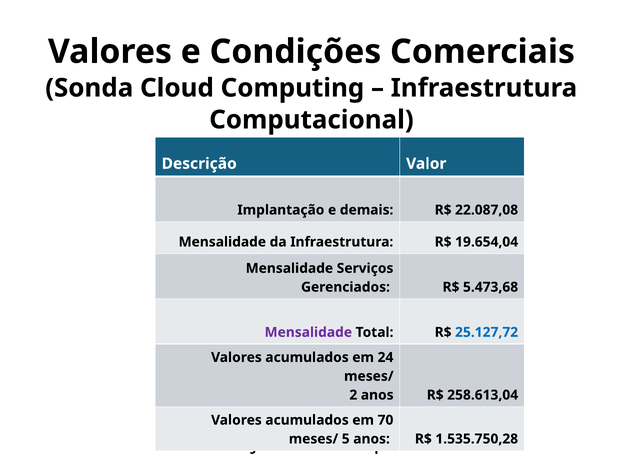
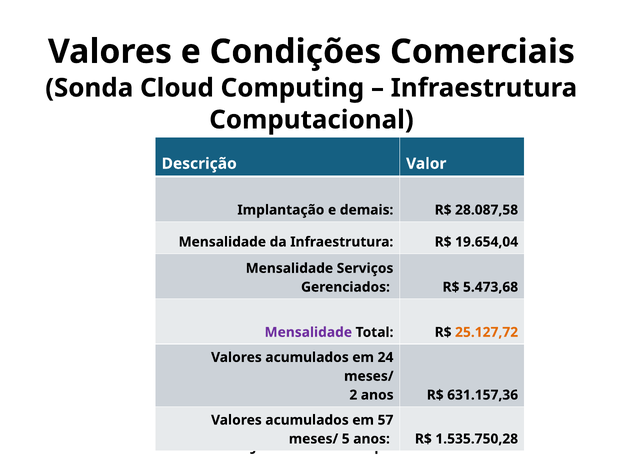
22.087,08: 22.087,08 -> 28.087,58
25.127,72 colour: blue -> orange
258.613,04: 258.613,04 -> 631.157,36
70: 70 -> 57
